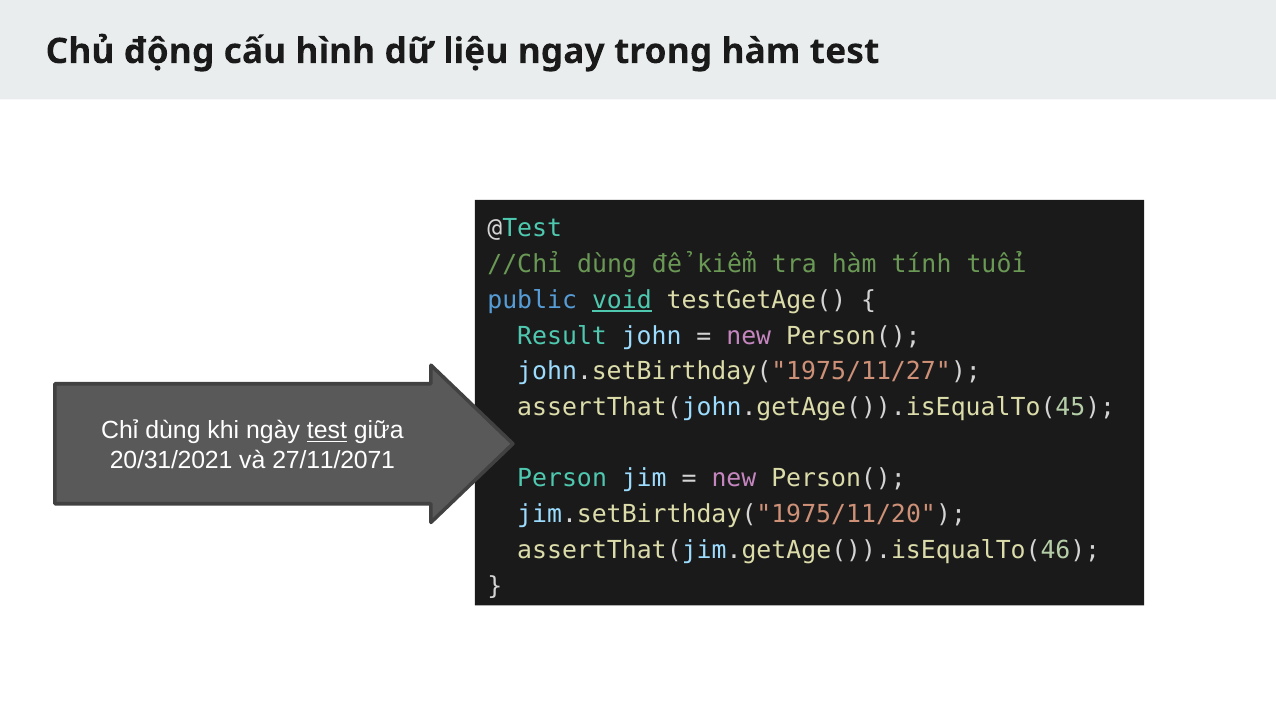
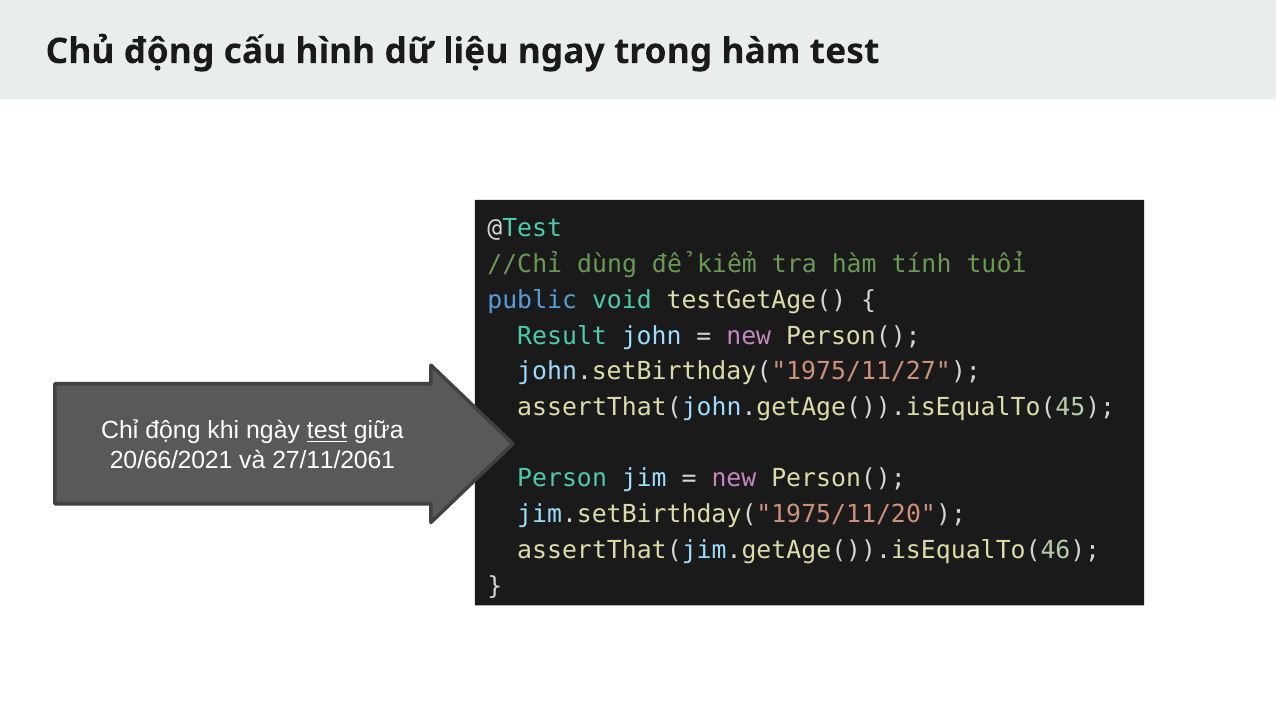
void underline: present -> none
Chỉ dùng: dùng -> động
20/31/2021: 20/31/2021 -> 20/66/2021
27/11/2071: 27/11/2071 -> 27/11/2061
